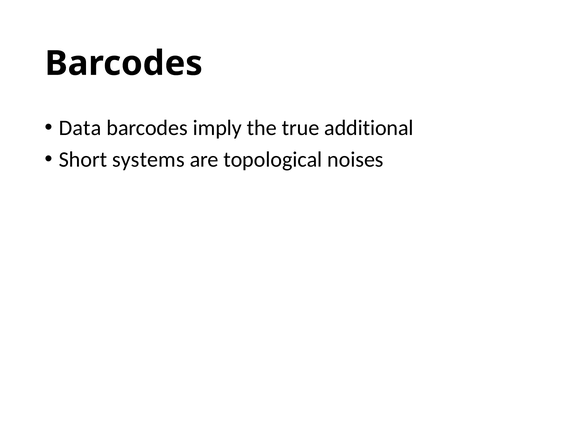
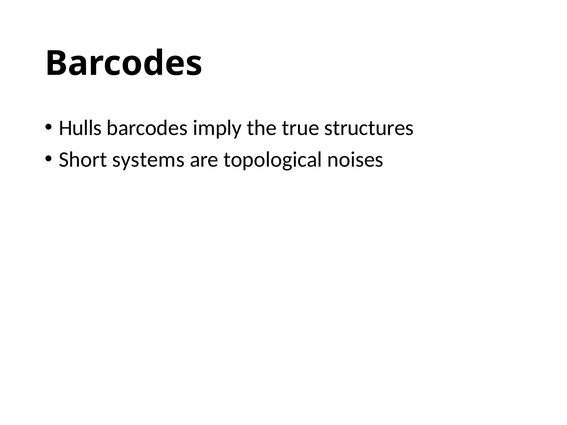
Data: Data -> Hulls
additional: additional -> structures
